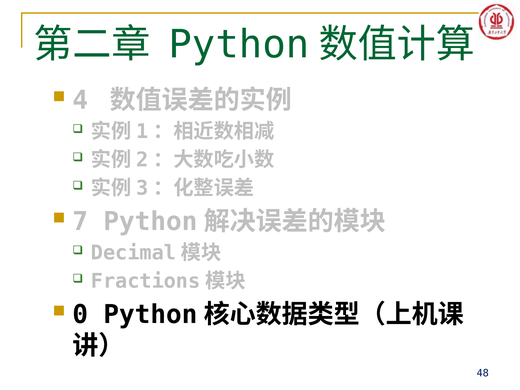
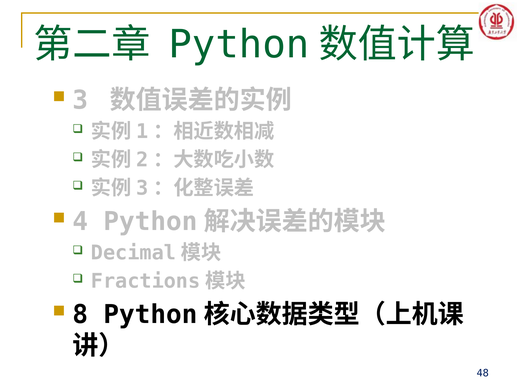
4: 4 -> 3
7: 7 -> 4
0: 0 -> 8
